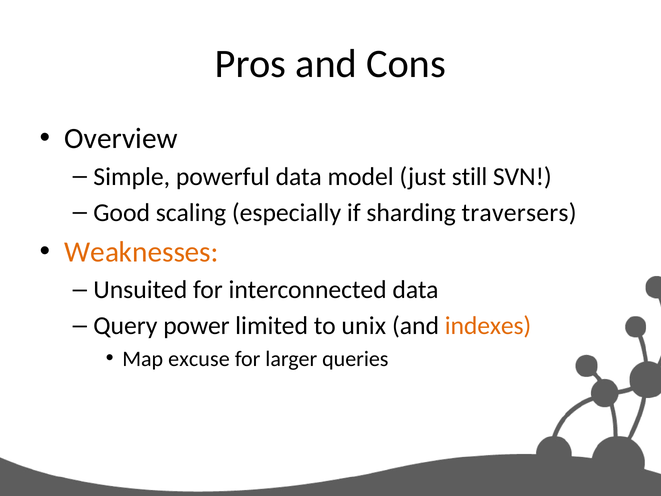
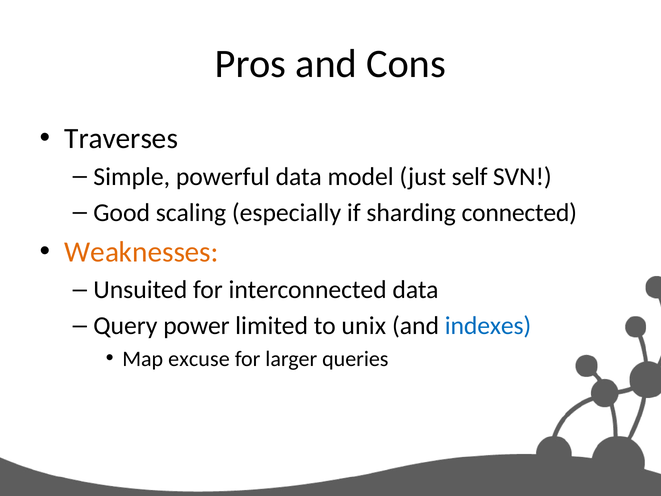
Overview: Overview -> Traverses
still: still -> self
traversers: traversers -> connected
indexes colour: orange -> blue
